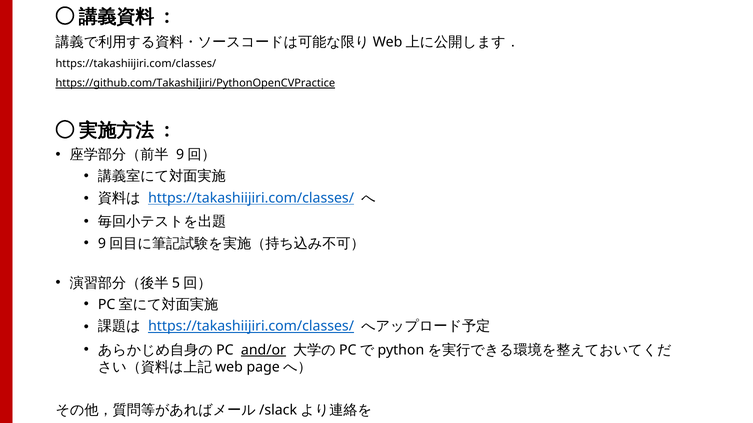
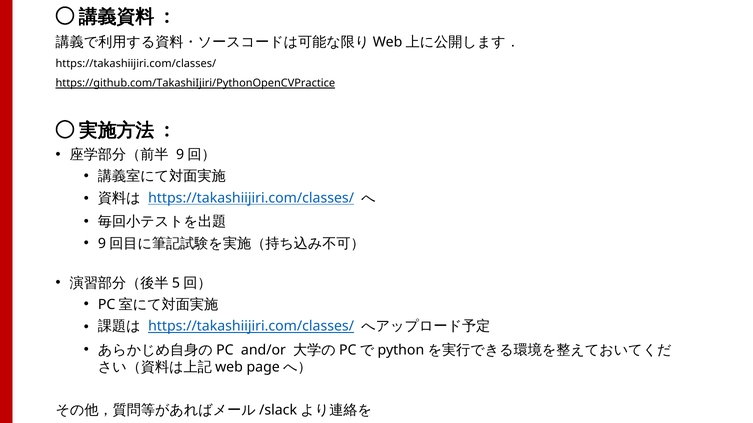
and/or underline: present -> none
